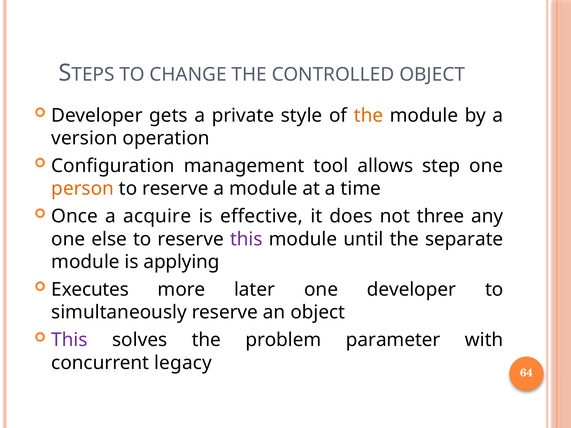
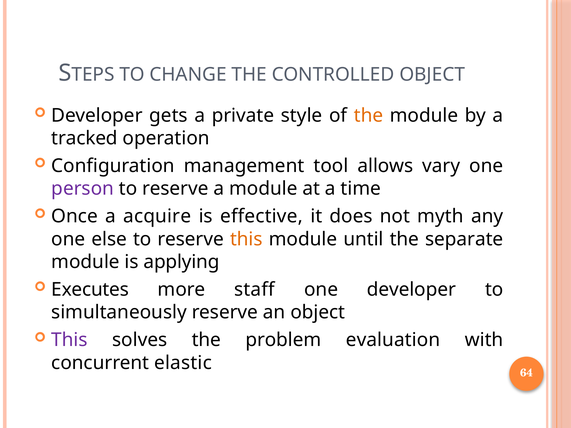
version: version -> tracked
step: step -> vary
person colour: orange -> purple
three: three -> myth
this at (246, 239) colour: purple -> orange
later: later -> staff
parameter: parameter -> evaluation
legacy: legacy -> elastic
